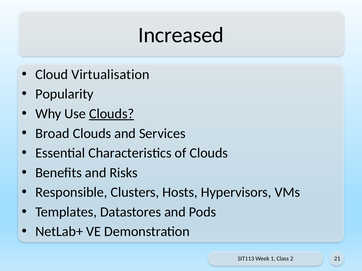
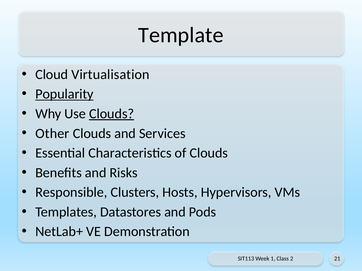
Increased: Increased -> Template
Popularity underline: none -> present
Broad: Broad -> Other
